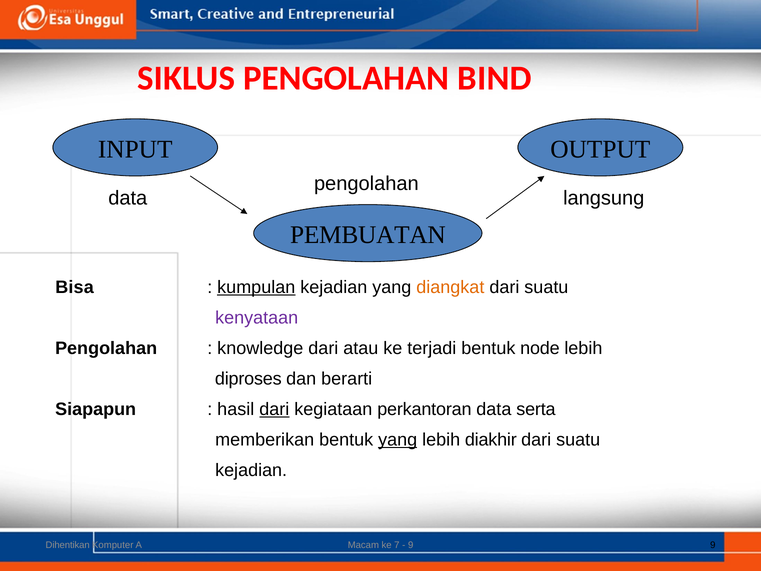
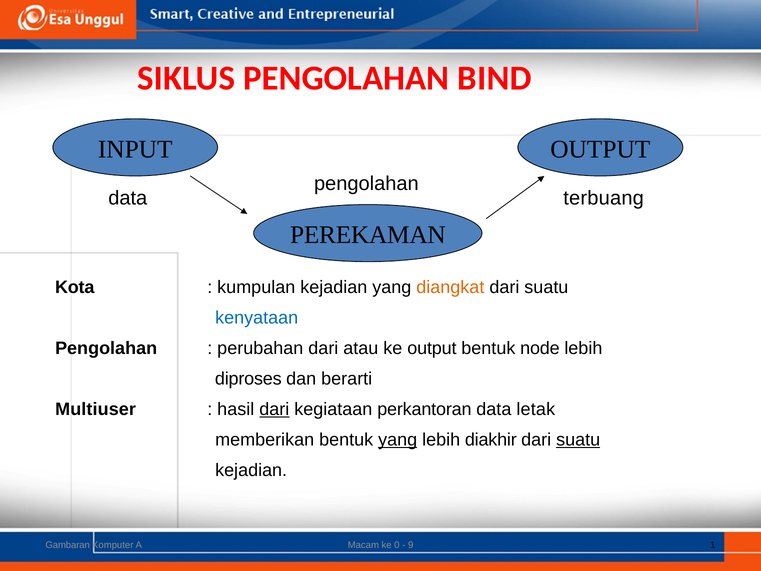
langsung: langsung -> terbuang
PEMBUATAN: PEMBUATAN -> PEREKAMAN
Bisa: Bisa -> Kota
kumpulan underline: present -> none
kenyataan colour: purple -> blue
knowledge: knowledge -> perubahan
ke terjadi: terjadi -> output
Siapapun: Siapapun -> Multiuser
serta: serta -> letak
suatu at (578, 440) underline: none -> present
Dihentikan: Dihentikan -> Gambaran
7: 7 -> 0
9 9: 9 -> 1
